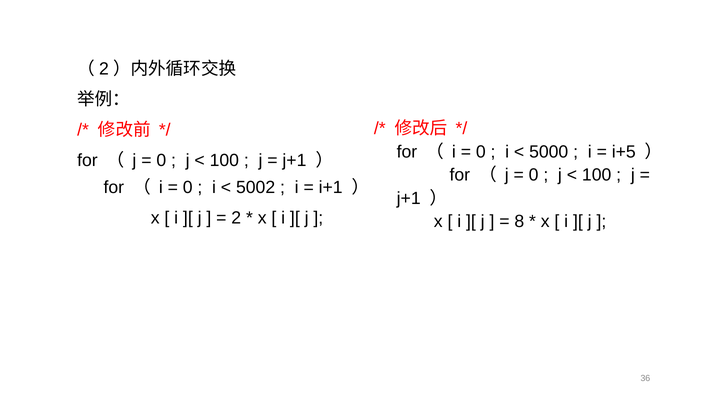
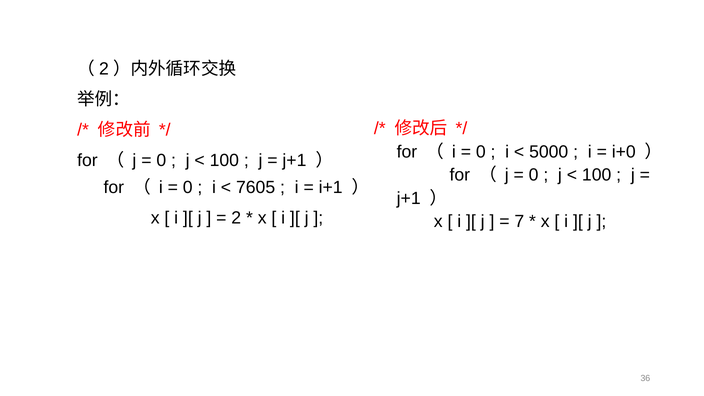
i+5: i+5 -> i+0
5002: 5002 -> 7605
8: 8 -> 7
